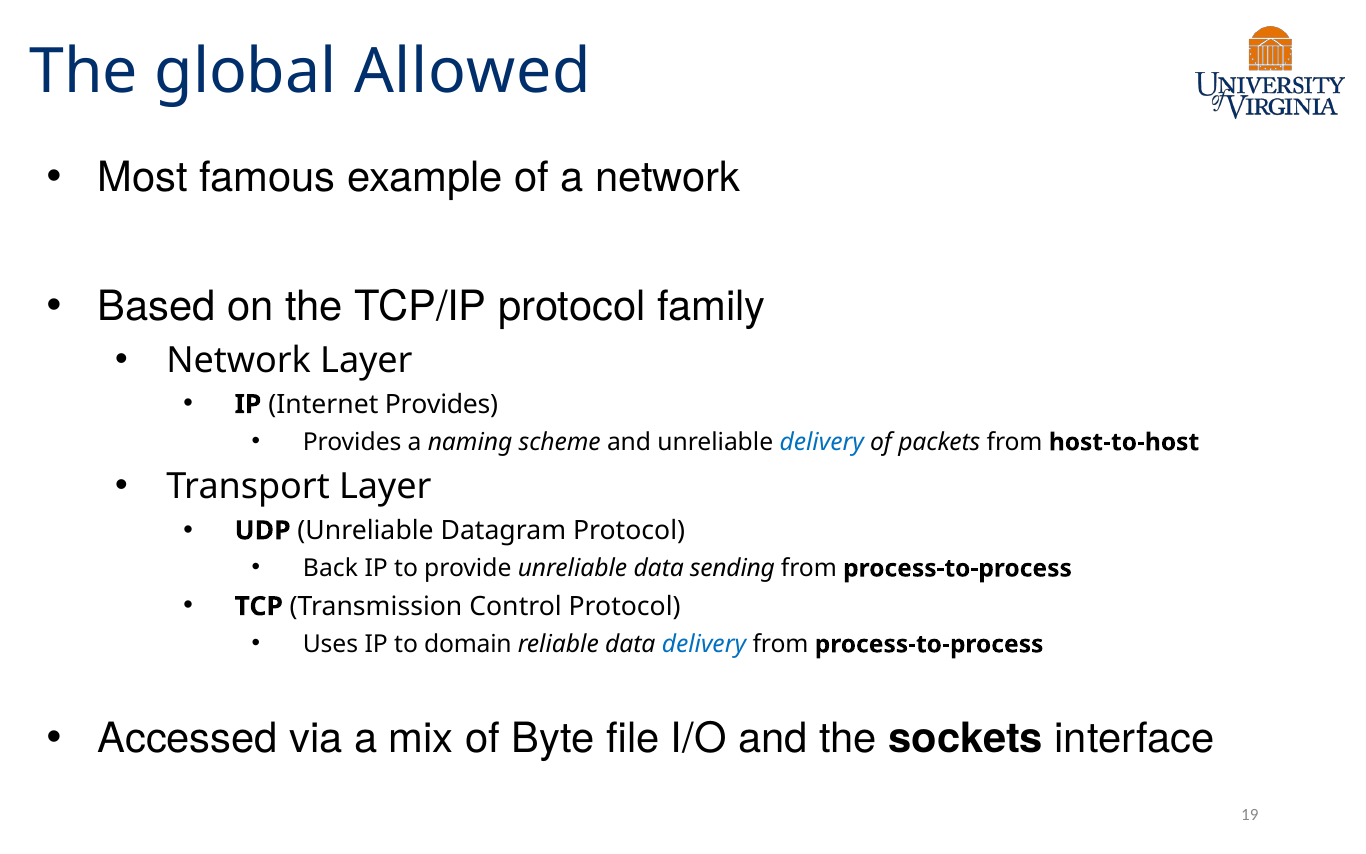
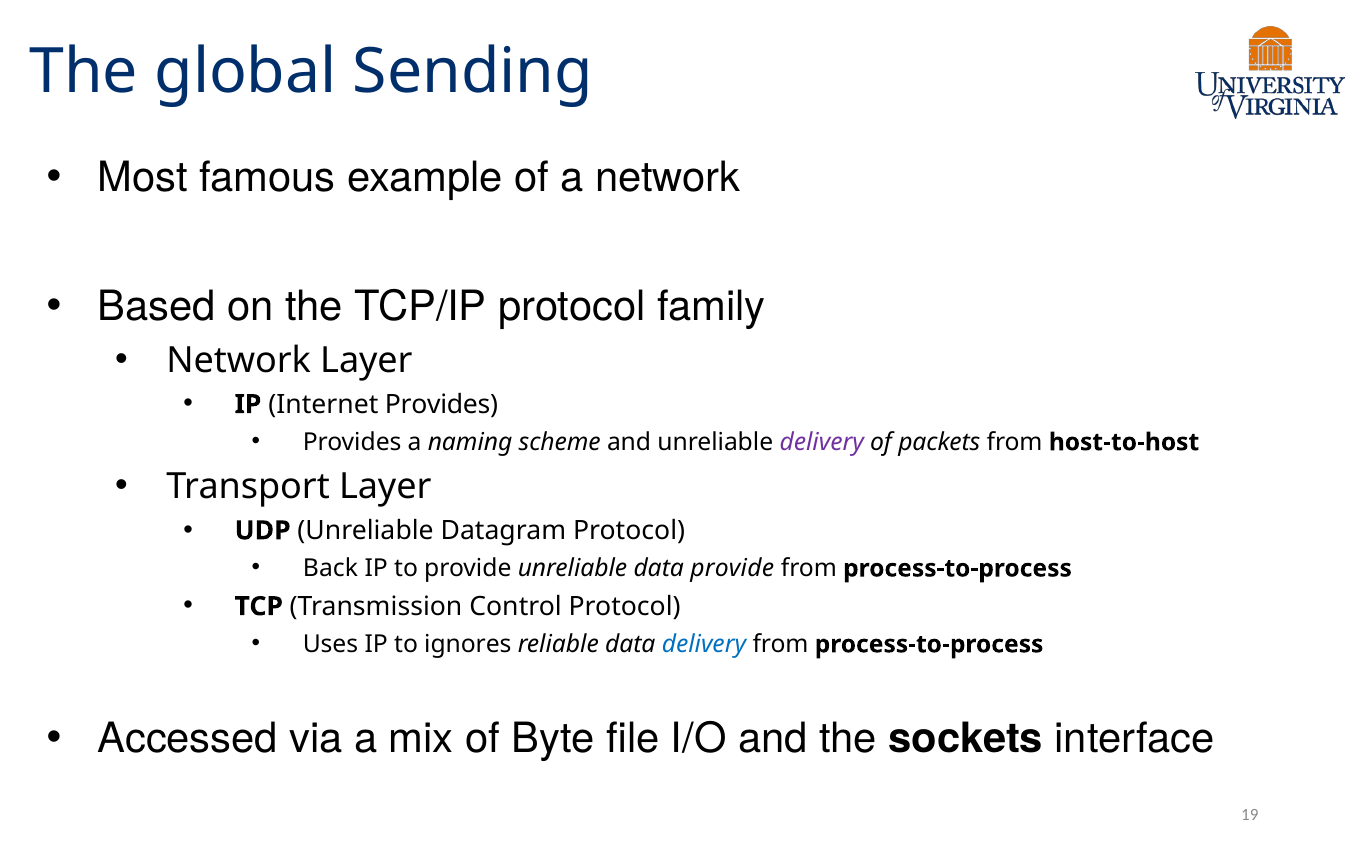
Allowed: Allowed -> Sending
delivery at (822, 442) colour: blue -> purple
data sending: sending -> provide
domain: domain -> ignores
